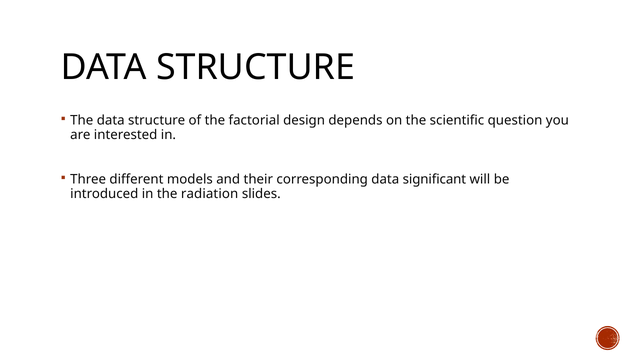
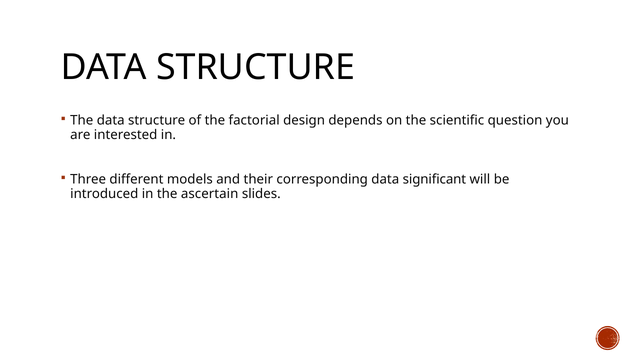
radiation: radiation -> ascertain
